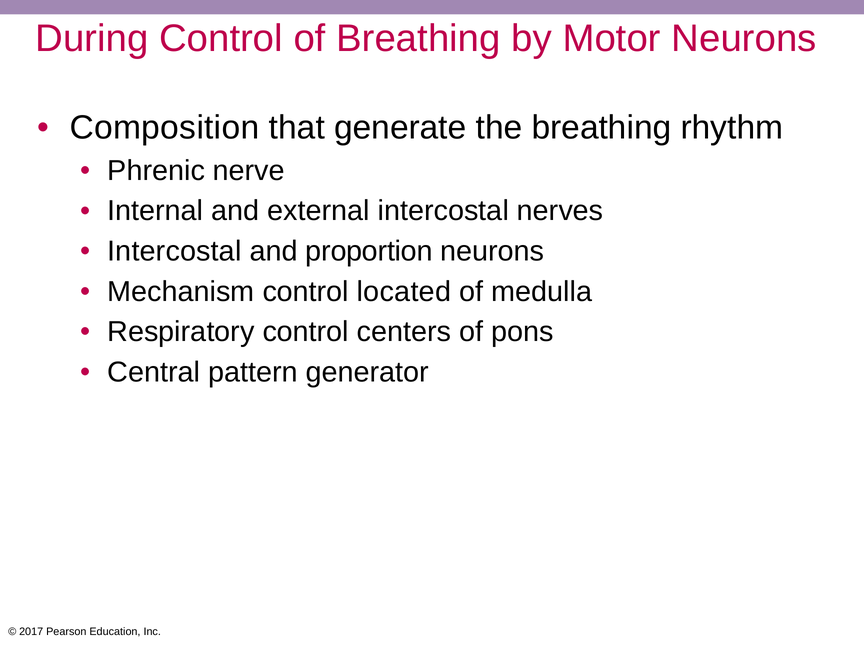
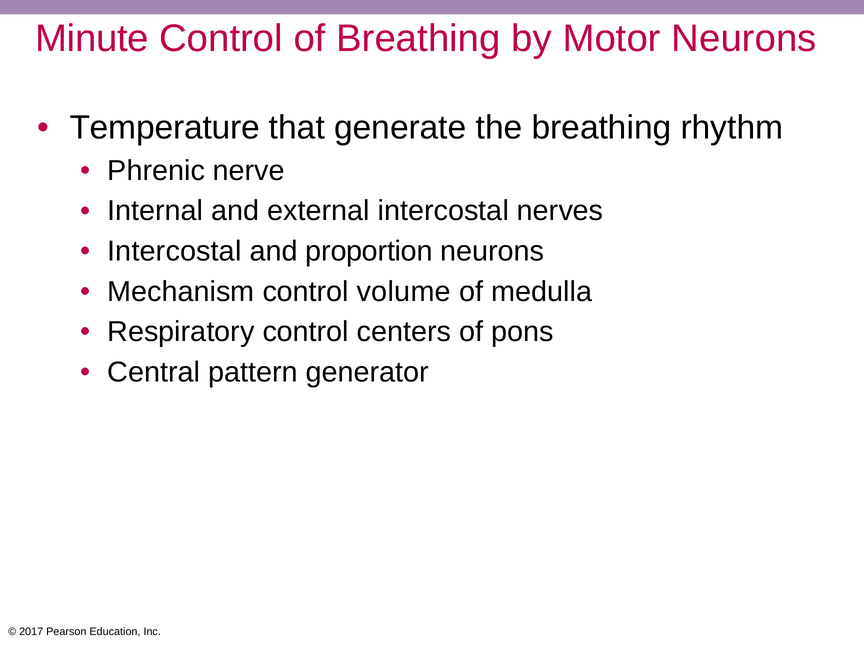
During: During -> Minute
Composition: Composition -> Temperature
located: located -> volume
